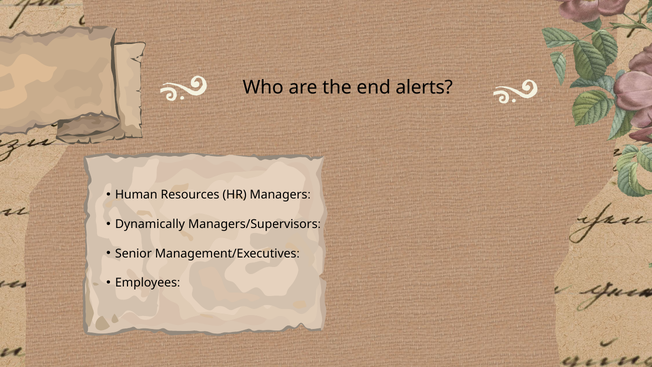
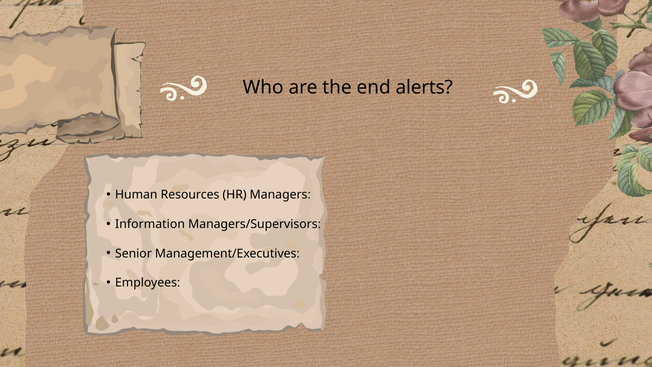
Dynamically: Dynamically -> Information
